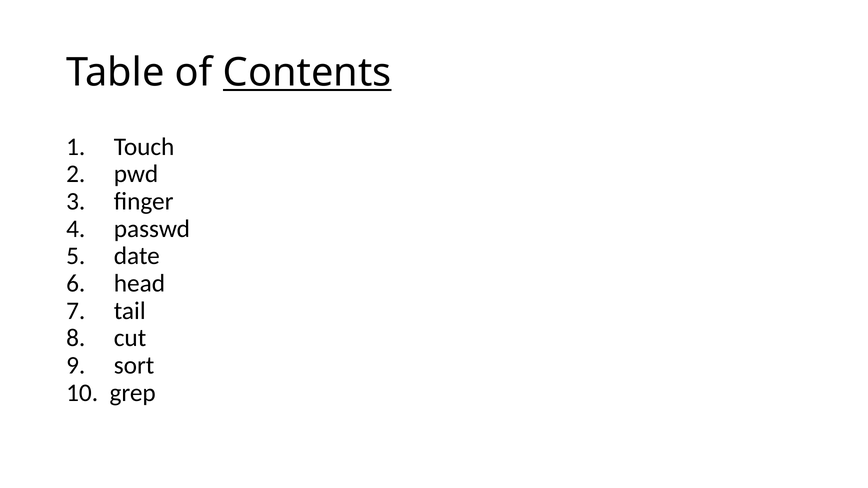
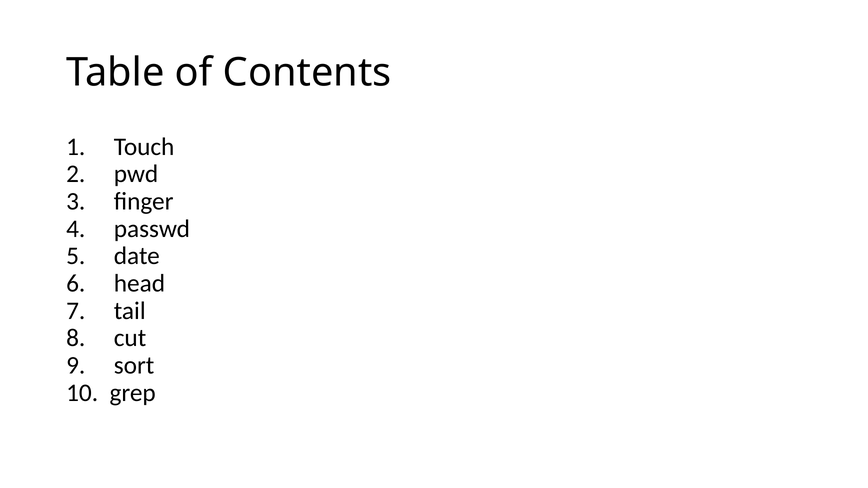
Contents underline: present -> none
